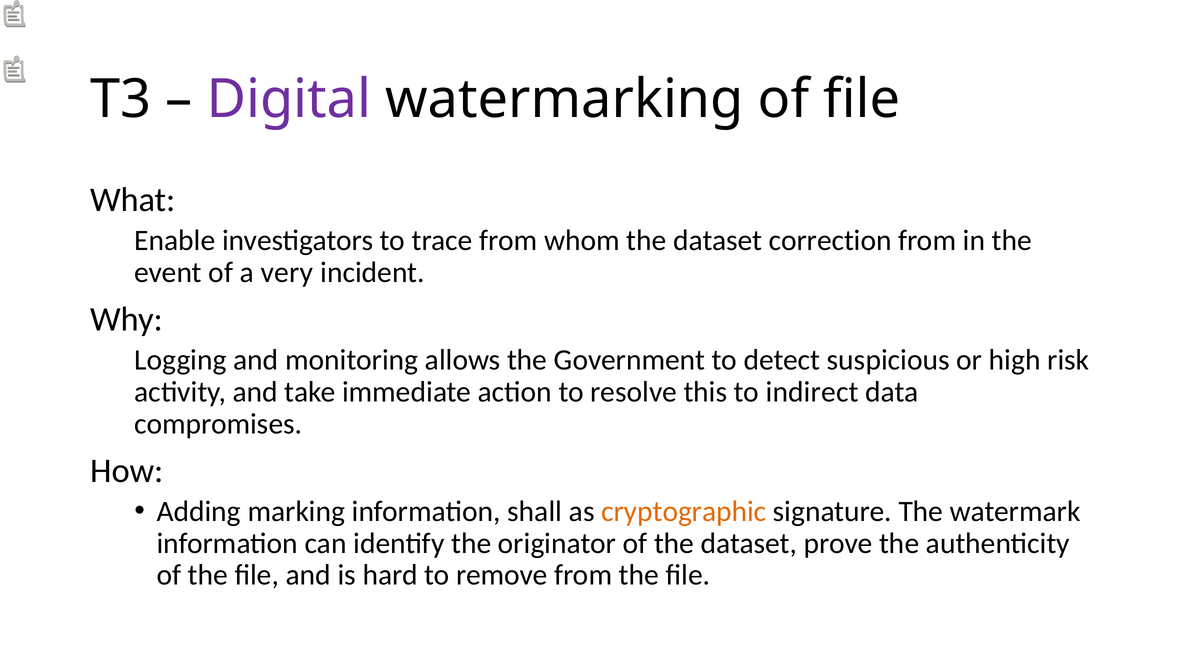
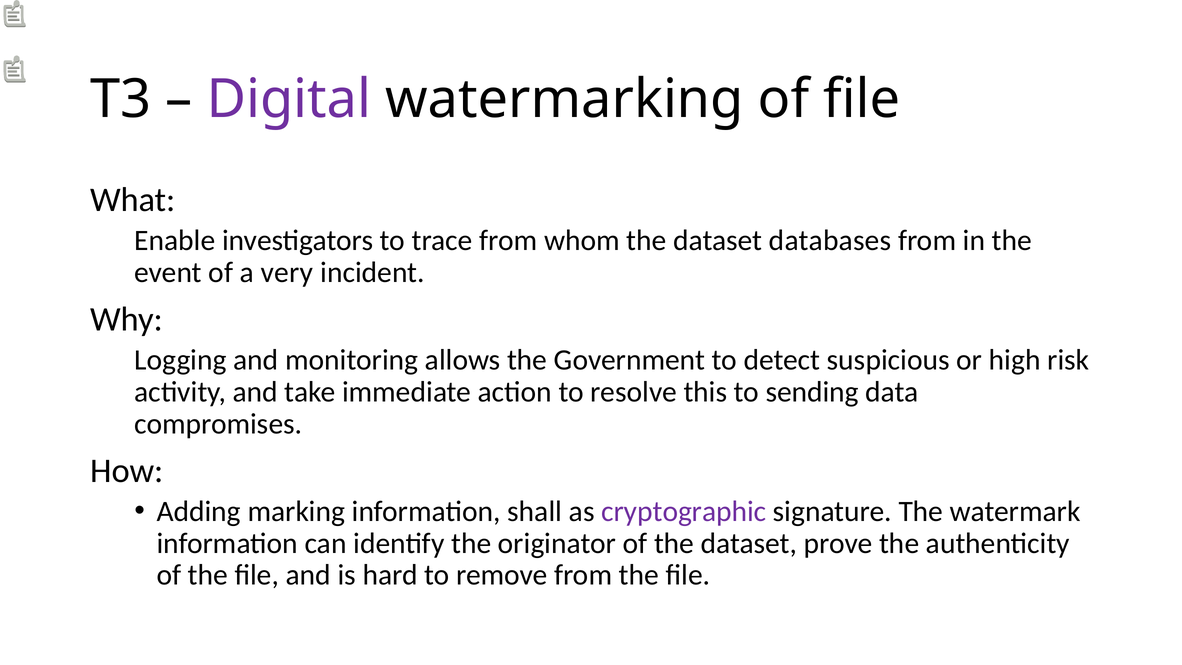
correction: correction -> databases
indirect: indirect -> sending
cryptographic colour: orange -> purple
